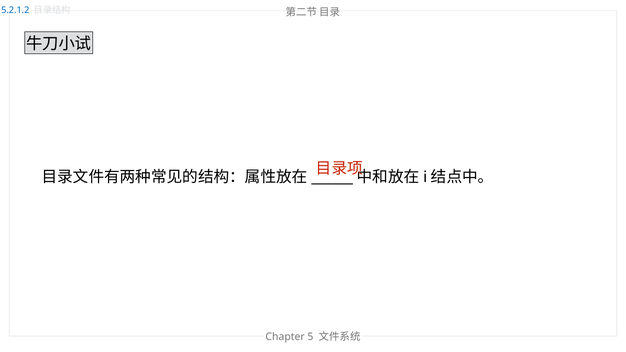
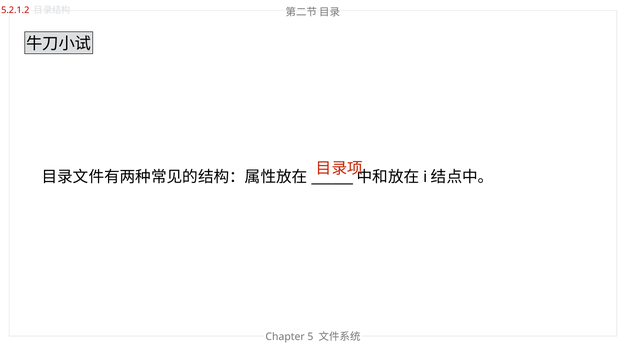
5.2.1.2 colour: blue -> red
